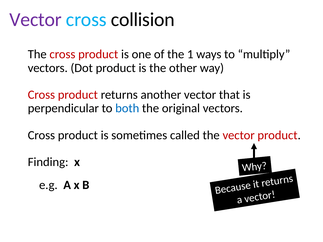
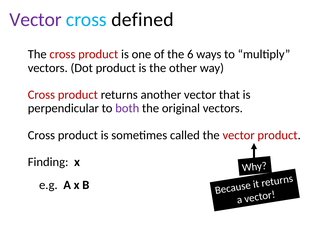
collision: collision -> defined
1: 1 -> 6
both colour: blue -> purple
